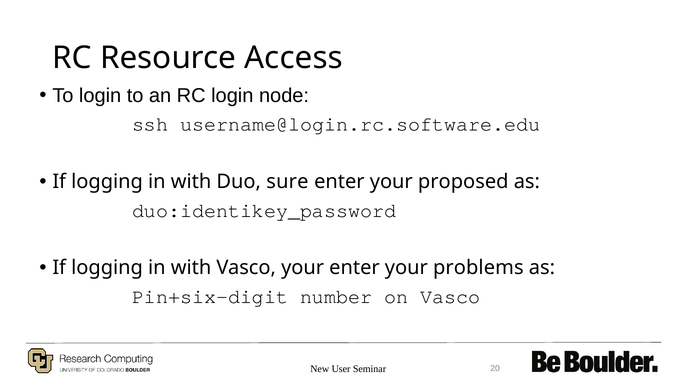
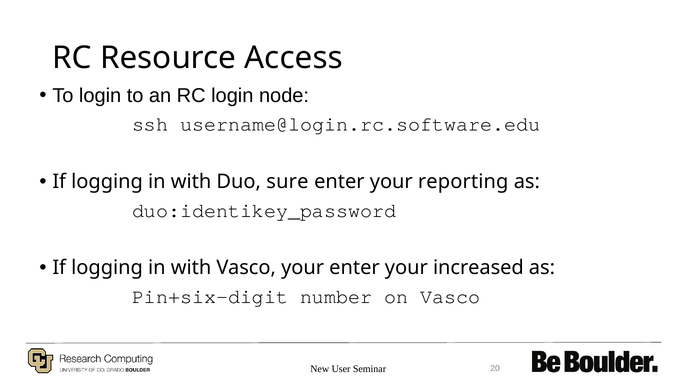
proposed: proposed -> reporting
problems: problems -> increased
